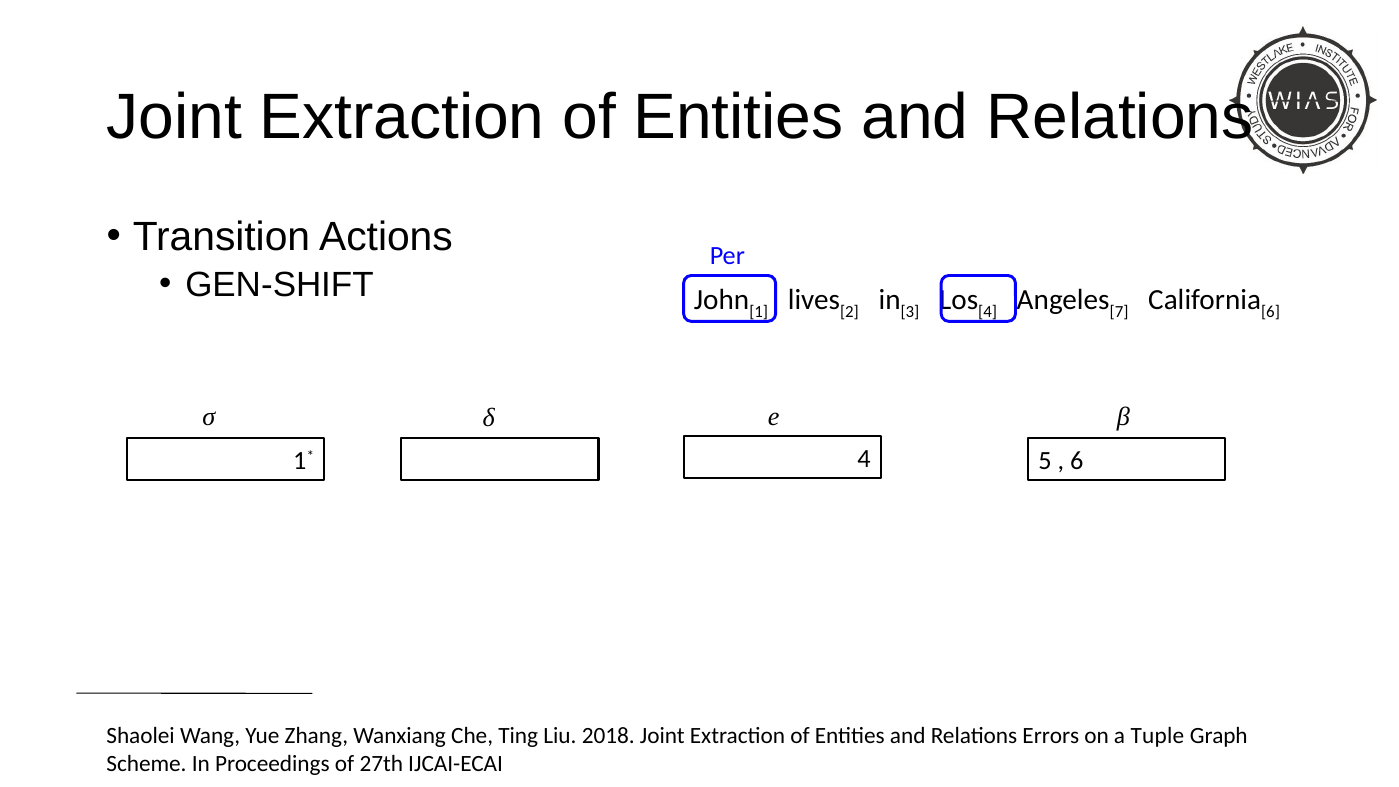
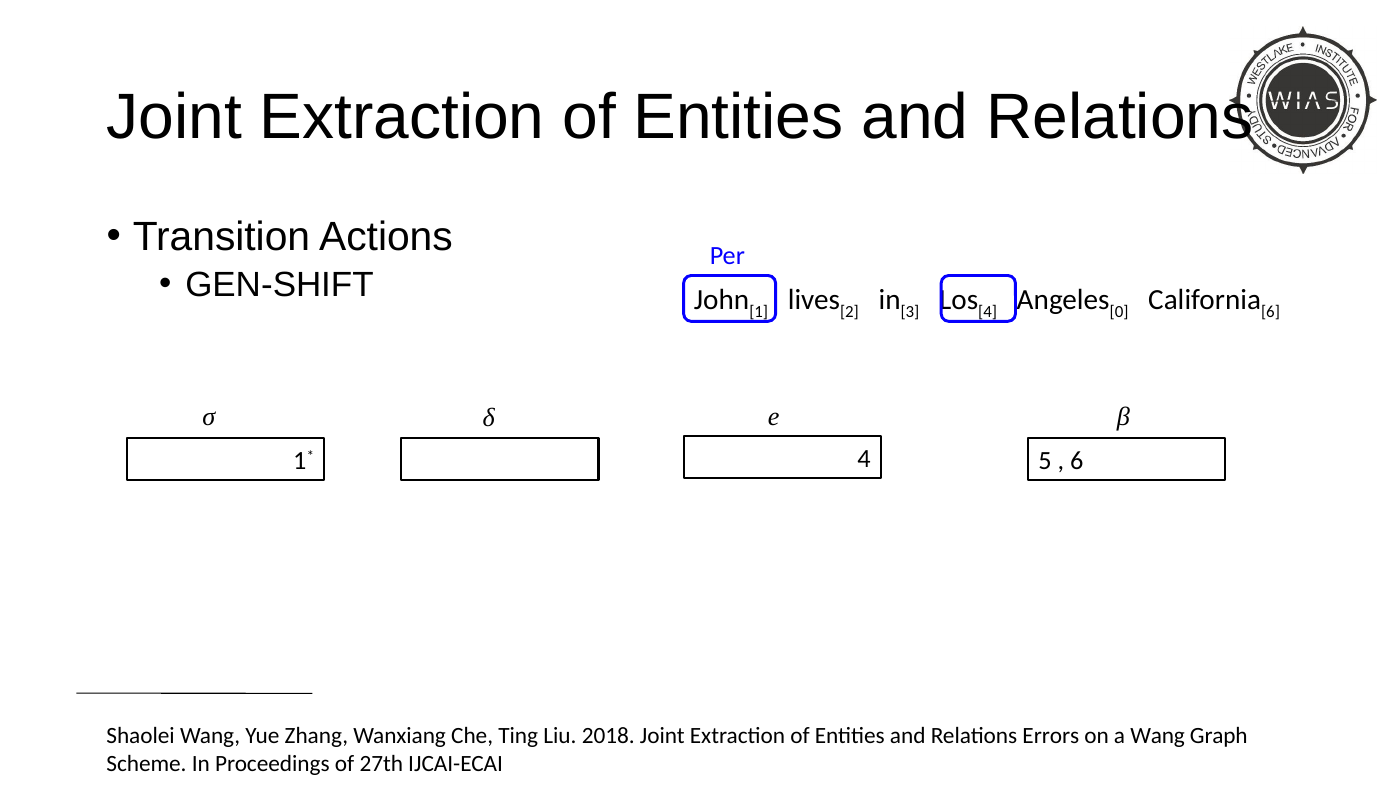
7: 7 -> 0
a Tuple: Tuple -> Wang
